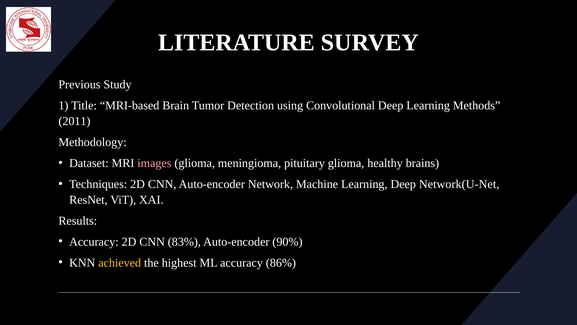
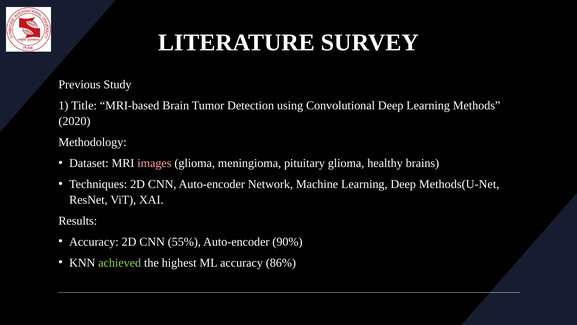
2011: 2011 -> 2020
Network(U-Net: Network(U-Net -> Methods(U-Net
83%: 83% -> 55%
achieved colour: yellow -> light green
